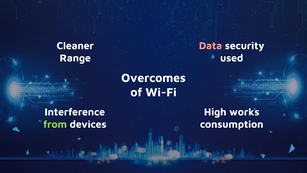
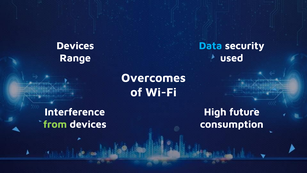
Cleaner at (75, 46): Cleaner -> Devices
Data colour: pink -> light blue
works: works -> future
